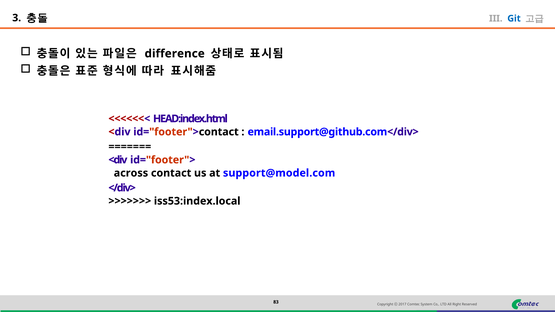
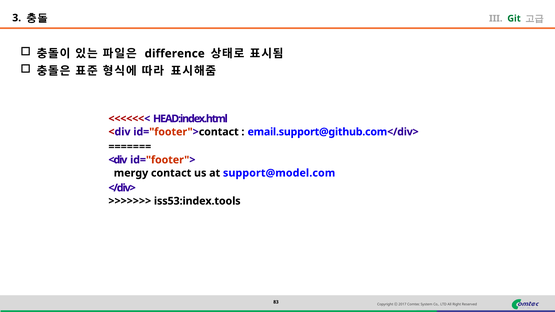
Git colour: blue -> green
across: across -> mergy
iss53:index.local: iss53:index.local -> iss53:index.tools
